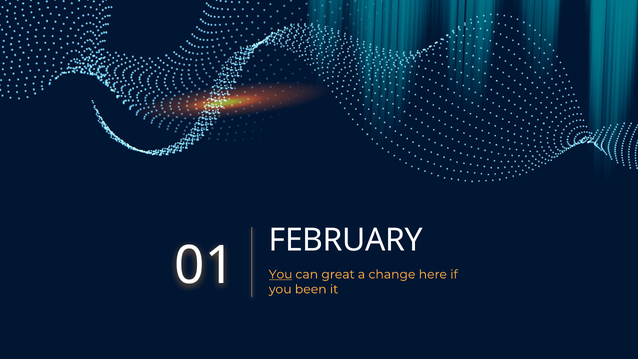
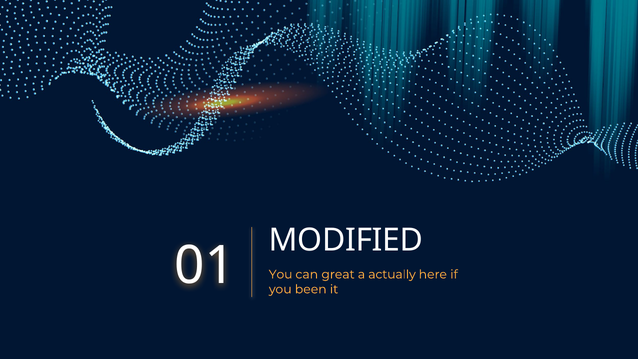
FEBRUARY: FEBRUARY -> MODIFIED
You at (281, 274) underline: present -> none
change: change -> actually
